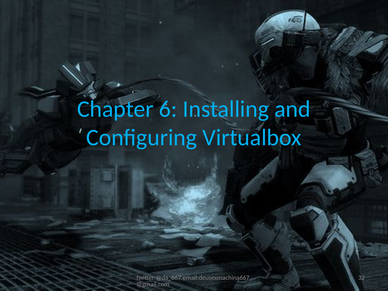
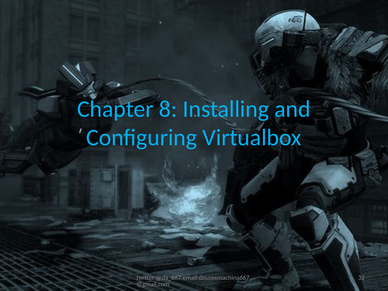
6: 6 -> 8
